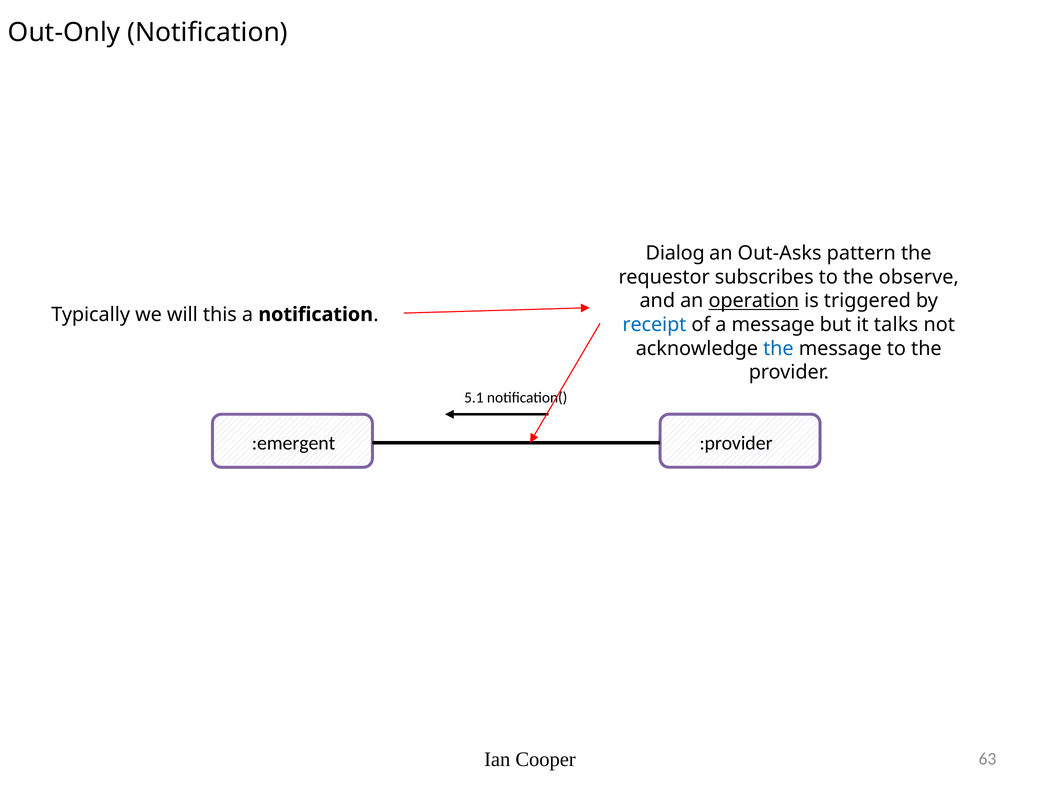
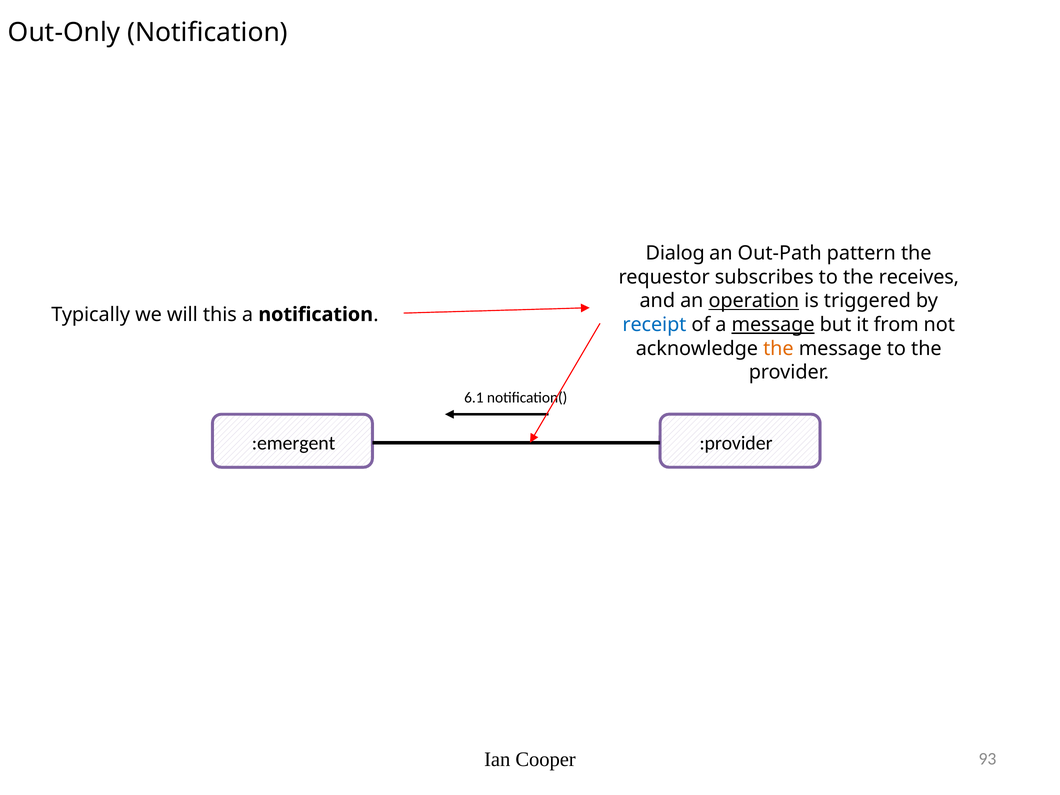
Out-Asks: Out-Asks -> Out-Path
observe: observe -> receives
message at (773, 325) underline: none -> present
talks: talks -> from
the at (778, 349) colour: blue -> orange
5.1: 5.1 -> 6.1
63: 63 -> 93
